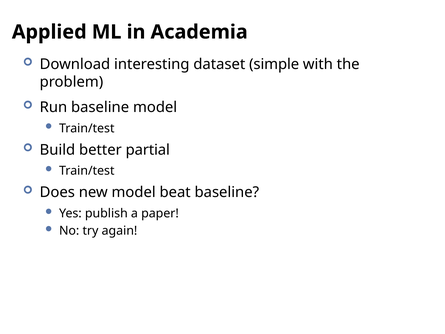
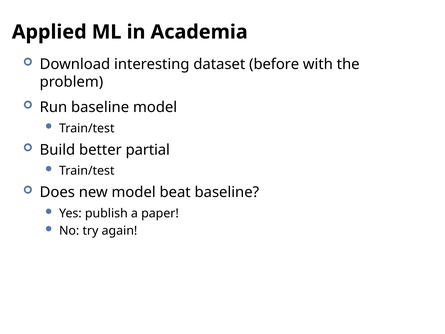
simple: simple -> before
